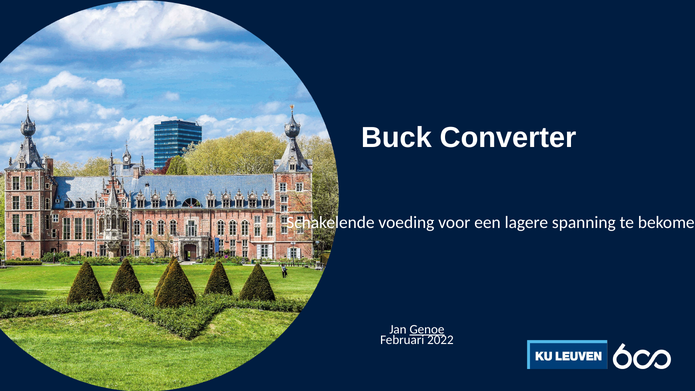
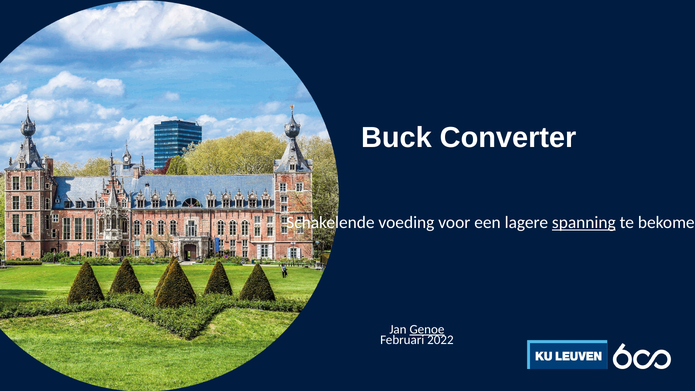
spanning underline: none -> present
